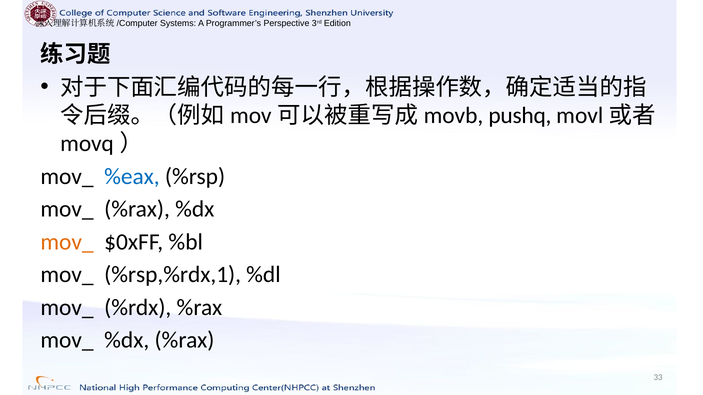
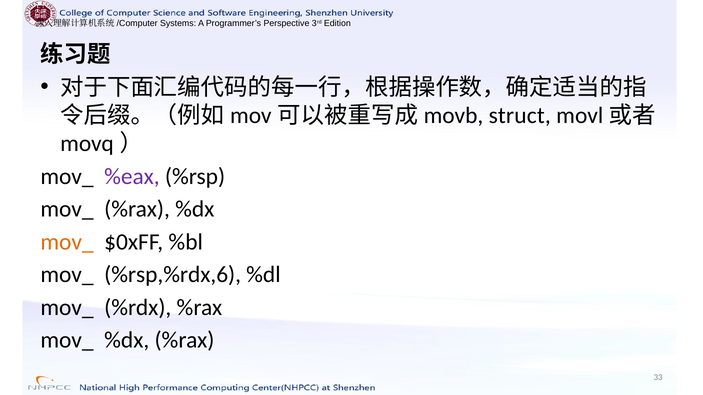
pushq: pushq -> struct
%eax colour: blue -> purple
%rsp,%rdx,1: %rsp,%rdx,1 -> %rsp,%rdx,6
